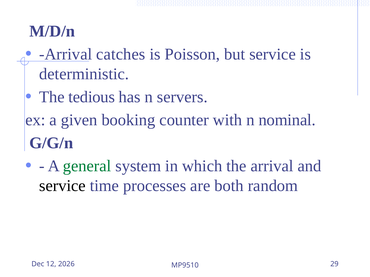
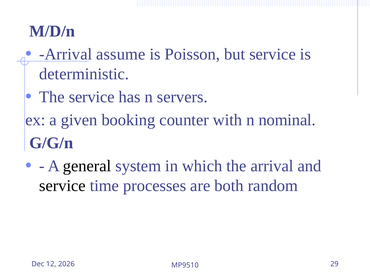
catches: catches -> assume
The tedious: tedious -> service
general colour: green -> black
